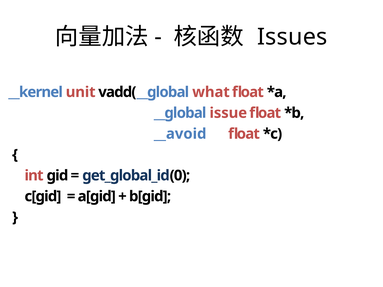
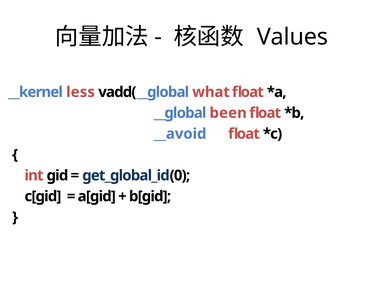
Issues: Issues -> Values
unit: unit -> less
issue: issue -> been
